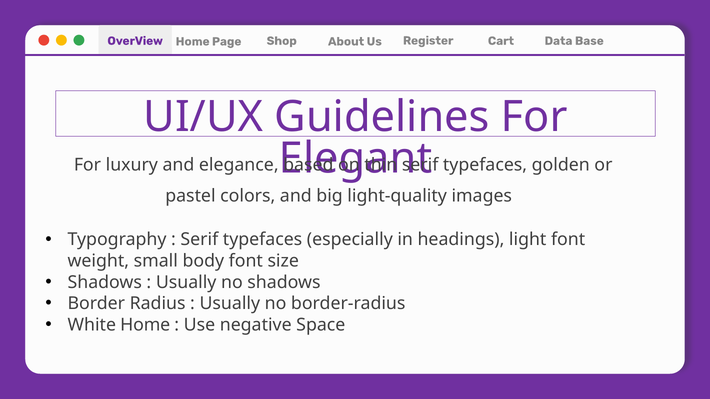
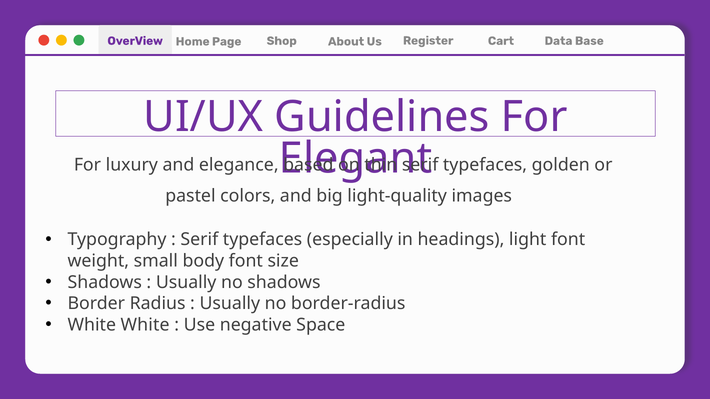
White Home: Home -> White
